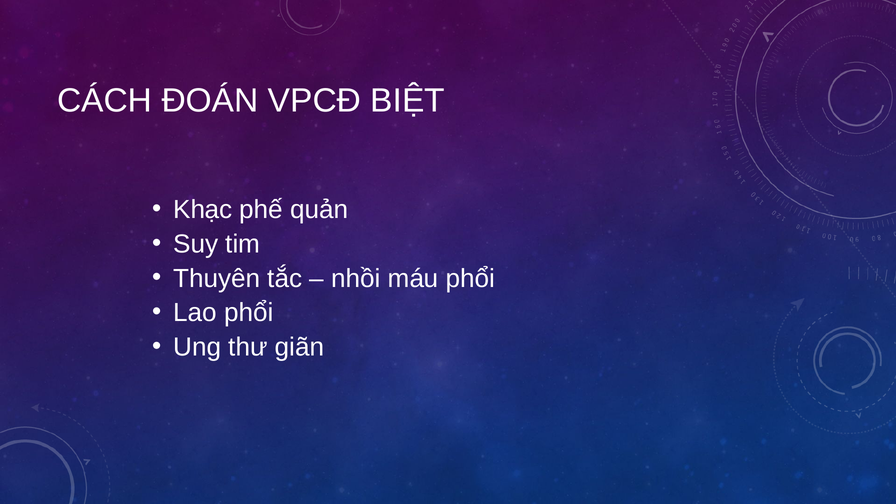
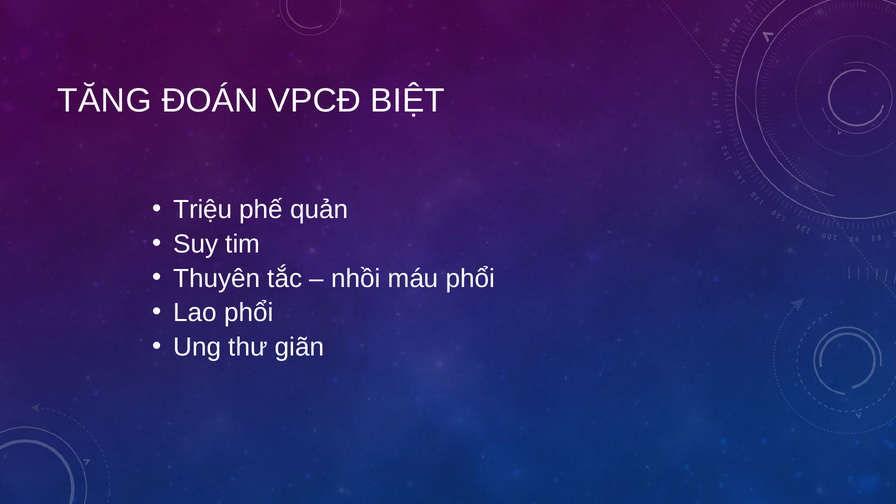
CÁCH: CÁCH -> TĂNG
Khạc: Khạc -> Triệu
